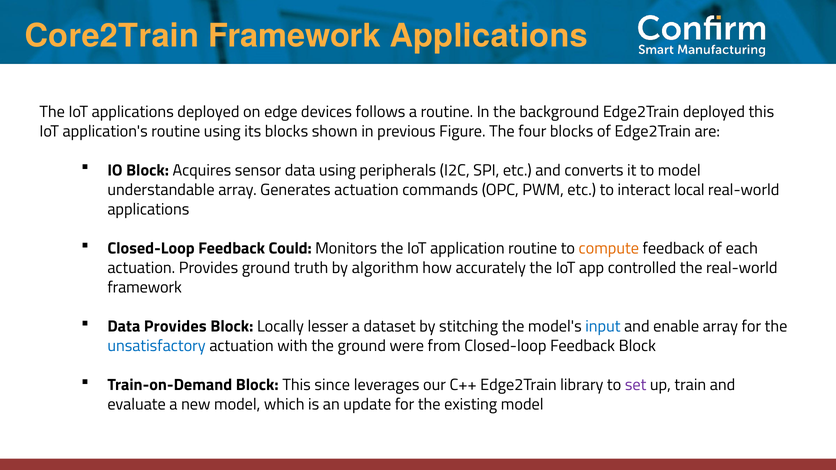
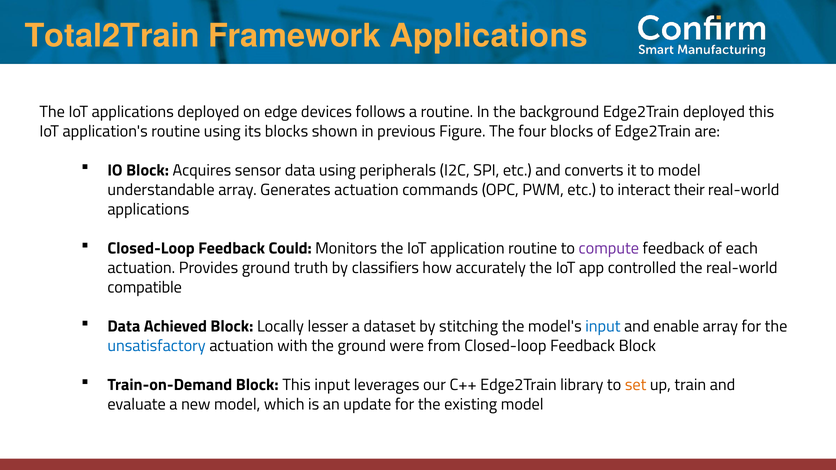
Core2Train: Core2Train -> Total2Train
local: local -> their
compute colour: orange -> purple
algorithm: algorithm -> classifiers
framework at (145, 287): framework -> compatible
Data Provides: Provides -> Achieved
This since: since -> input
set colour: purple -> orange
